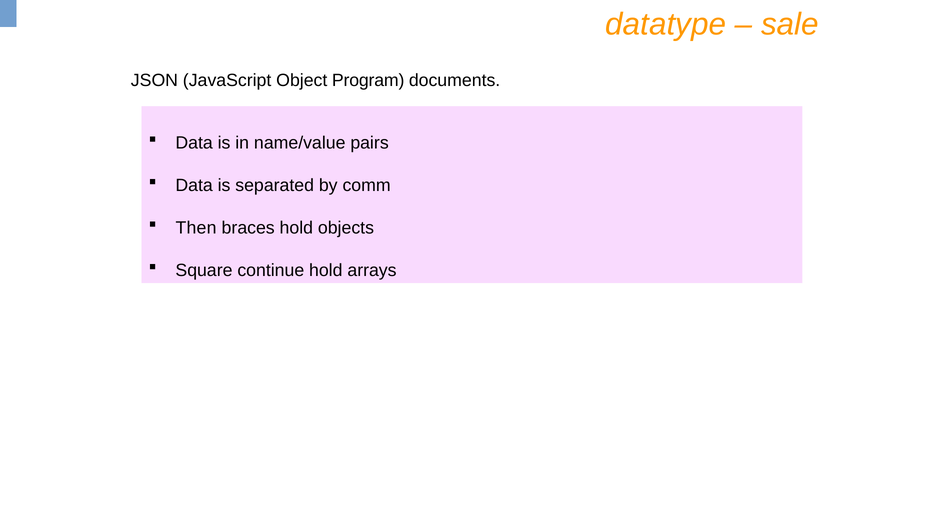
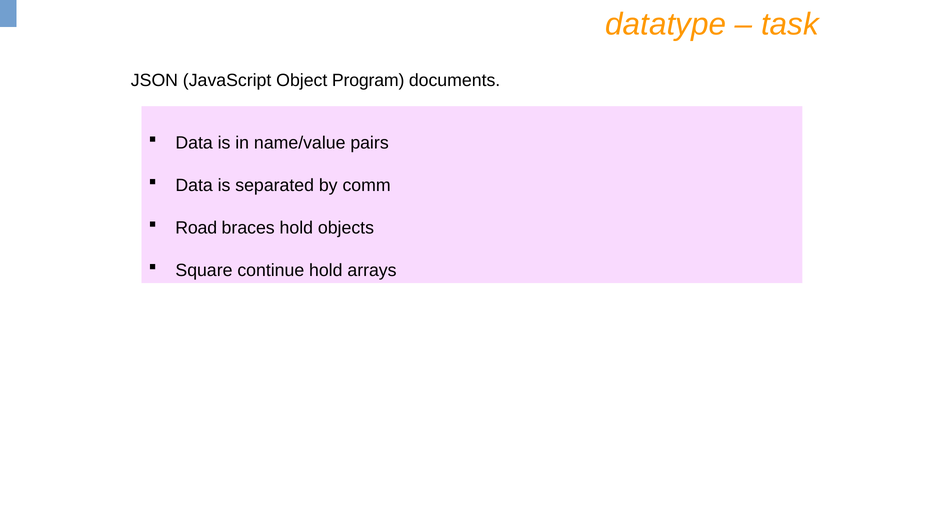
sale: sale -> task
Then: Then -> Road
